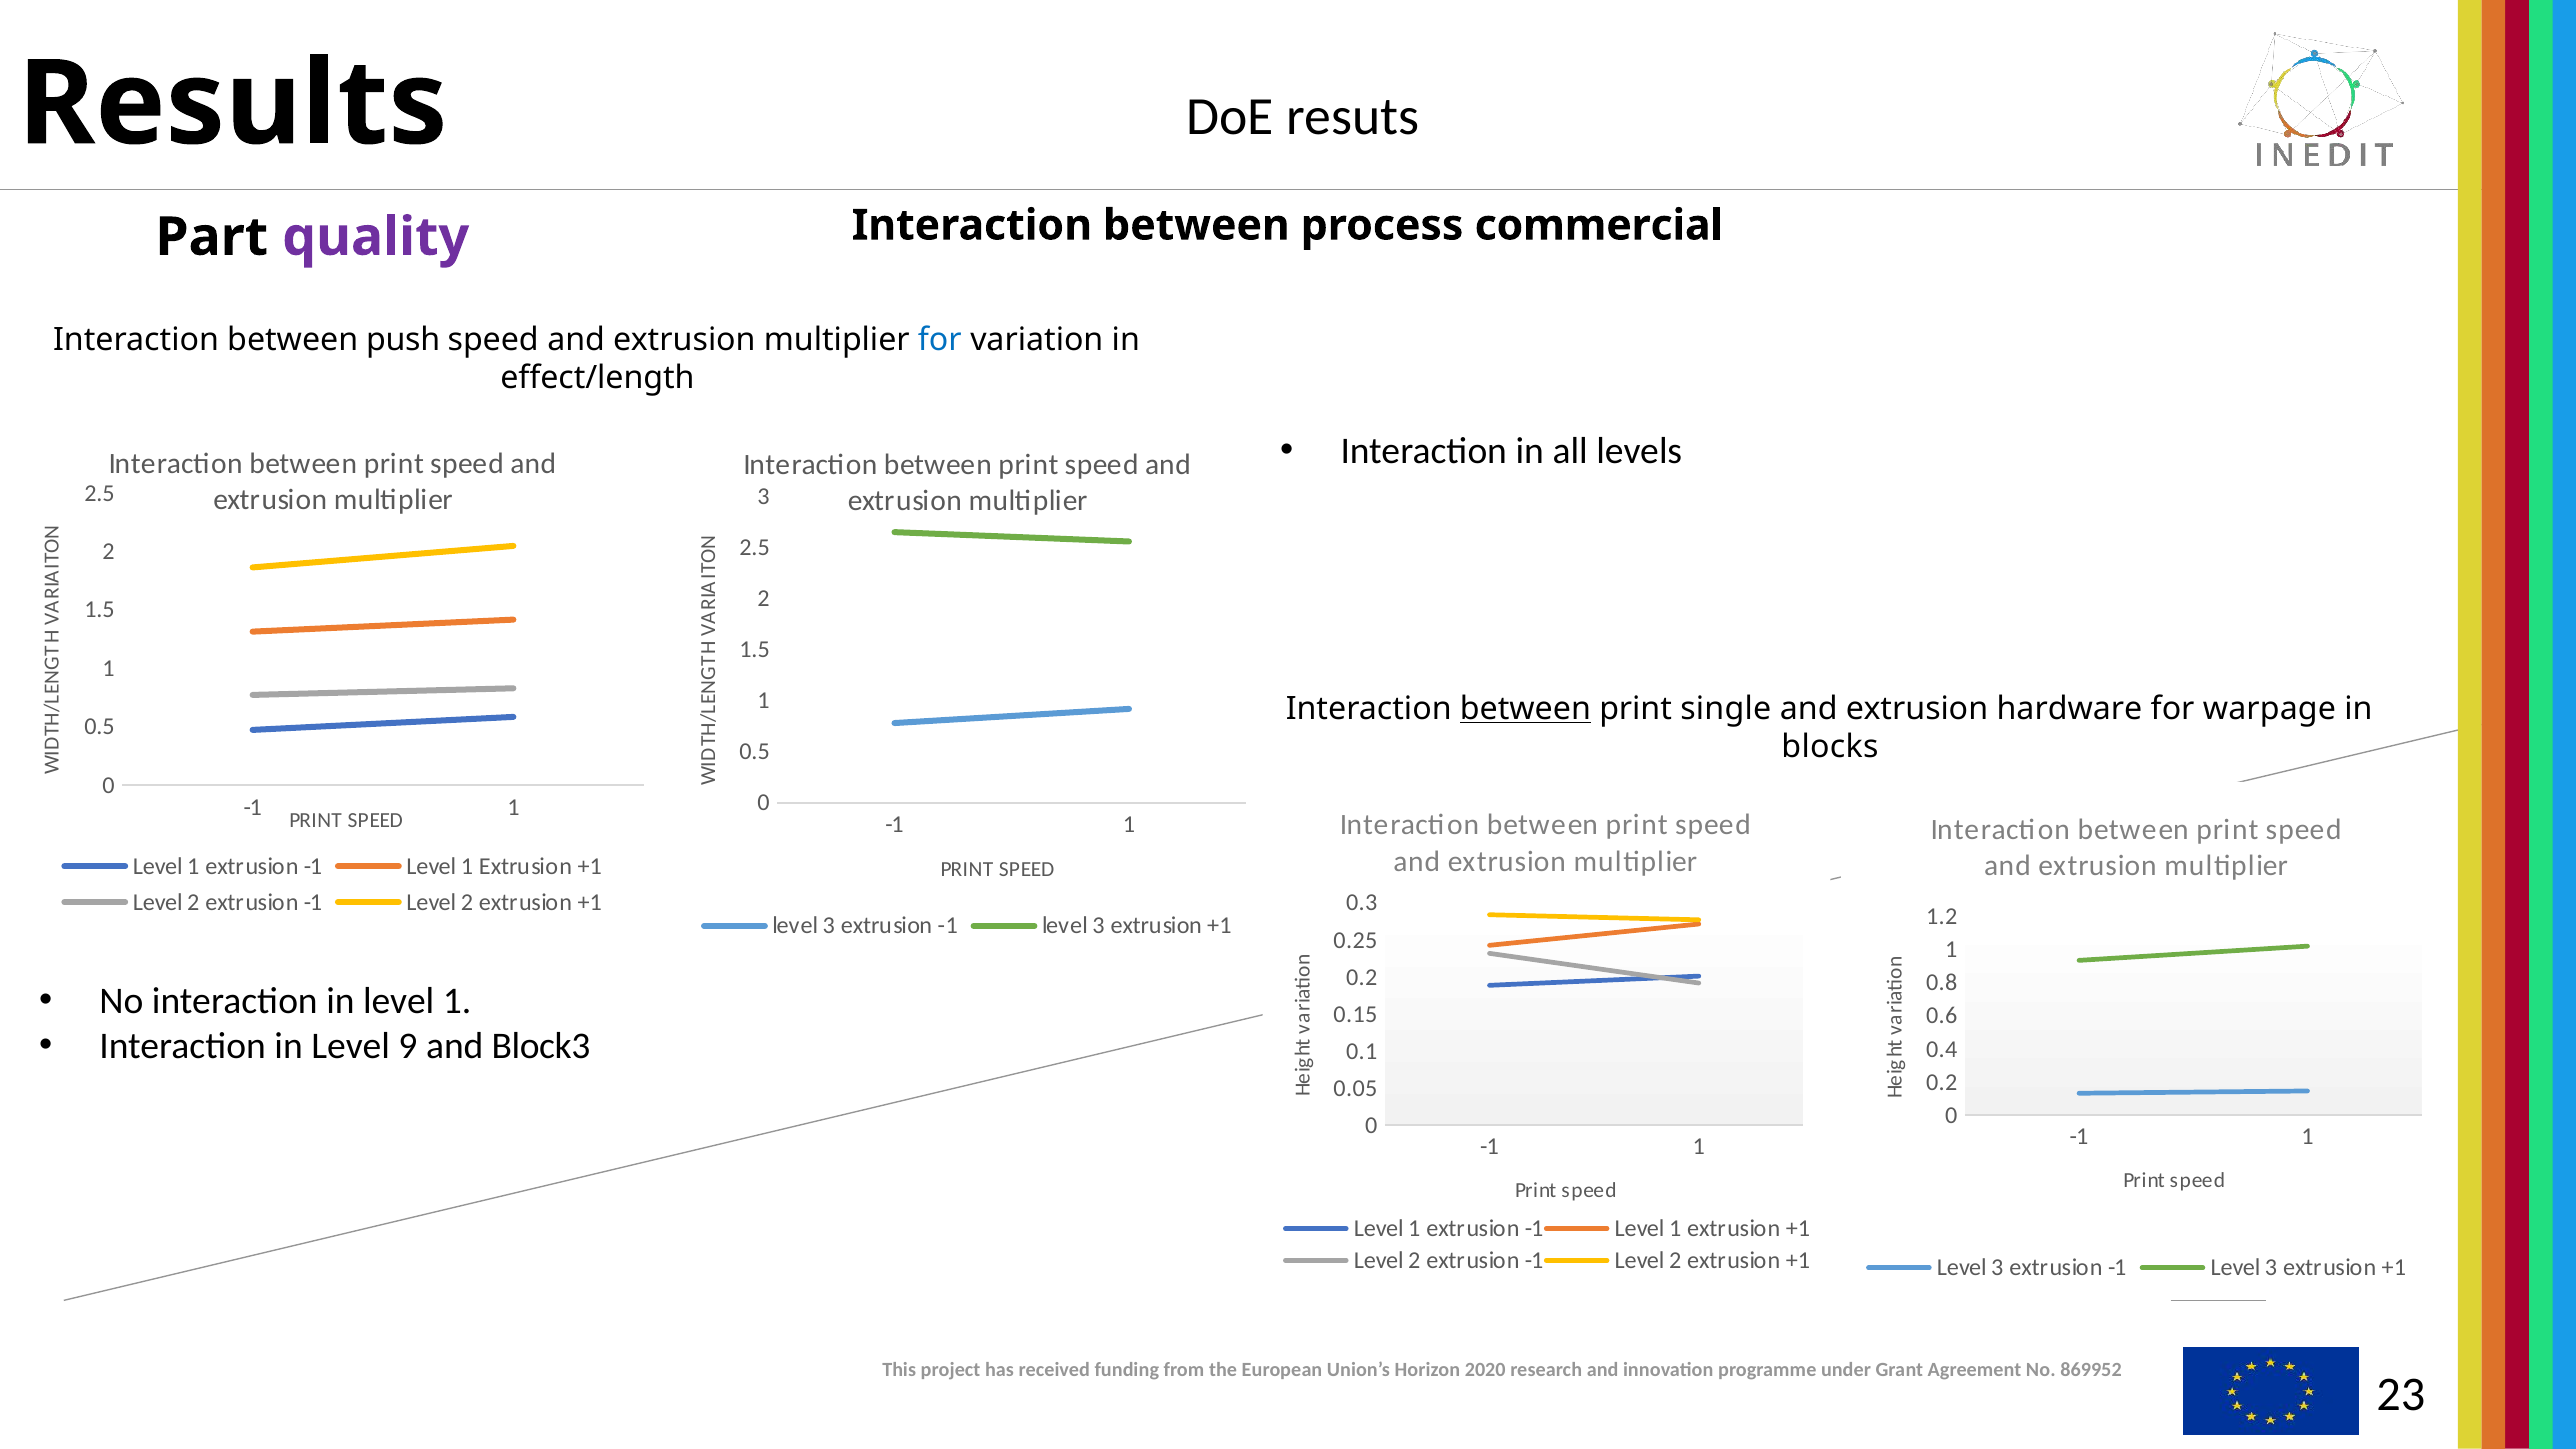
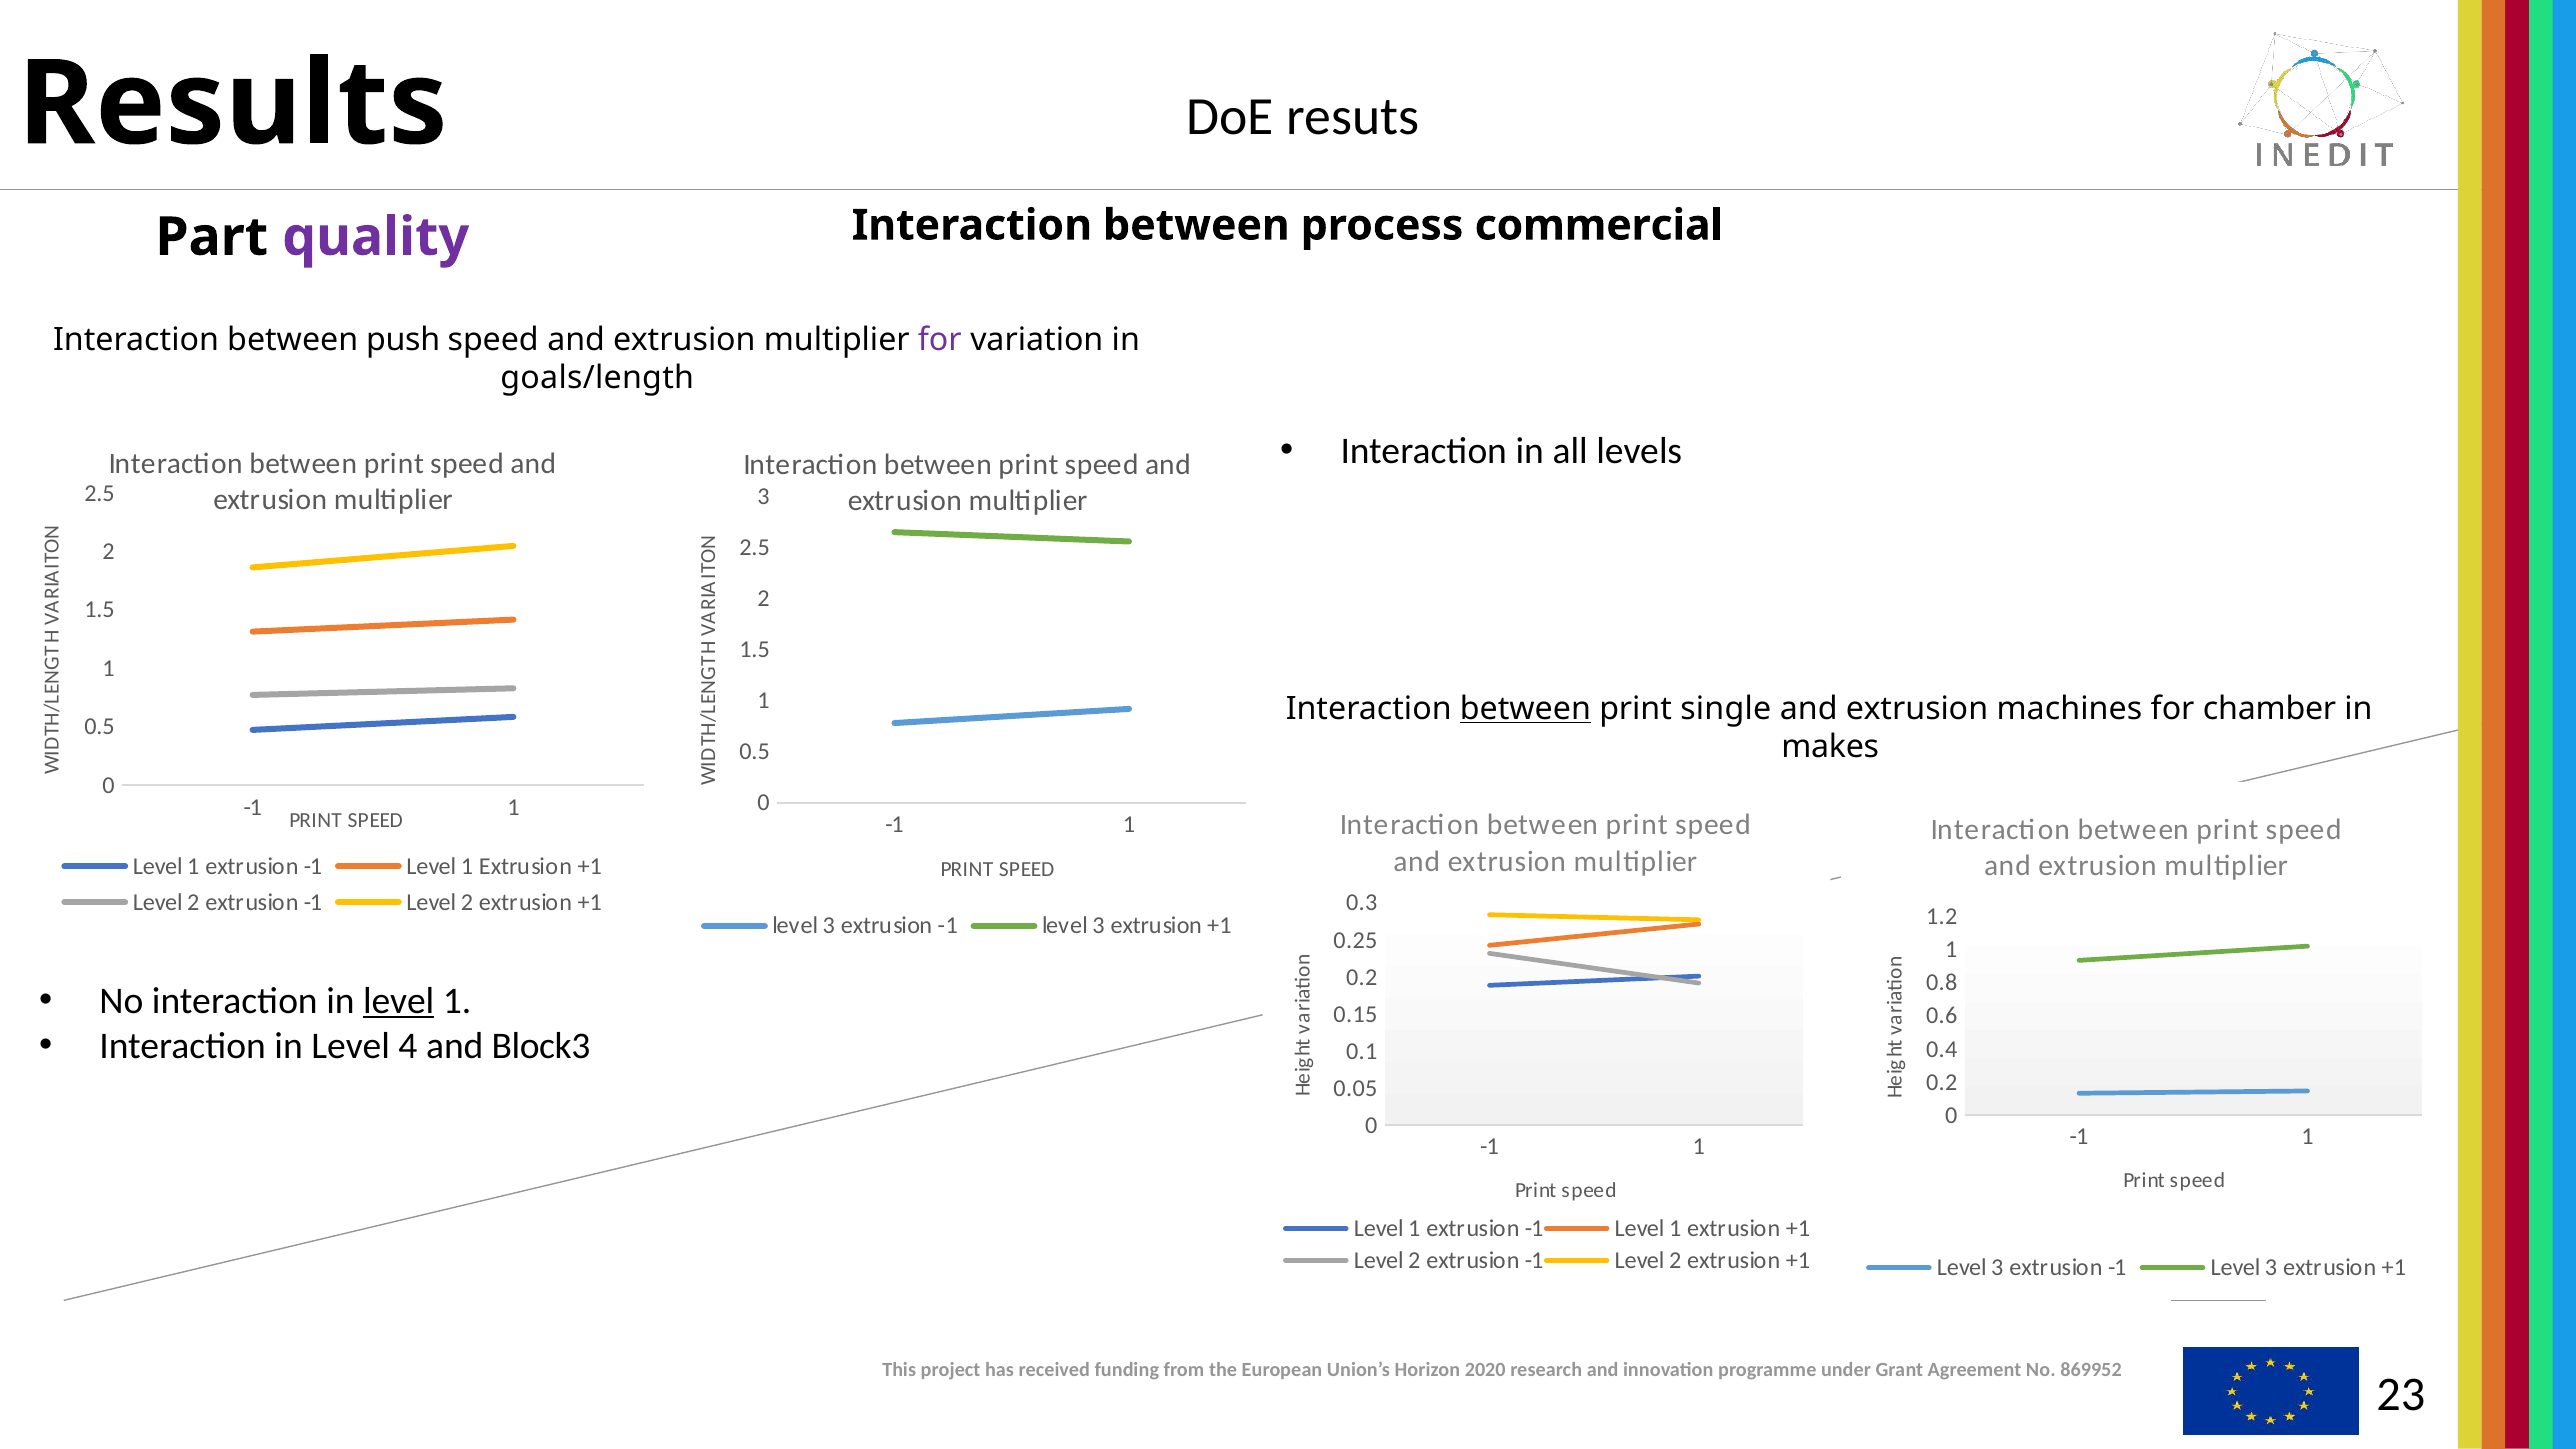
for at (940, 340) colour: blue -> purple
effect/length: effect/length -> goals/length
hardware: hardware -> machines
warpage: warpage -> chamber
blocks: blocks -> makes
level at (399, 1001) underline: none -> present
9: 9 -> 4
